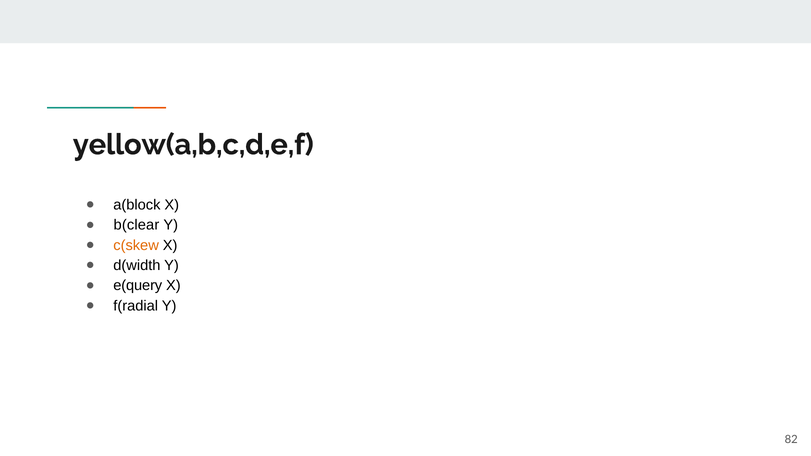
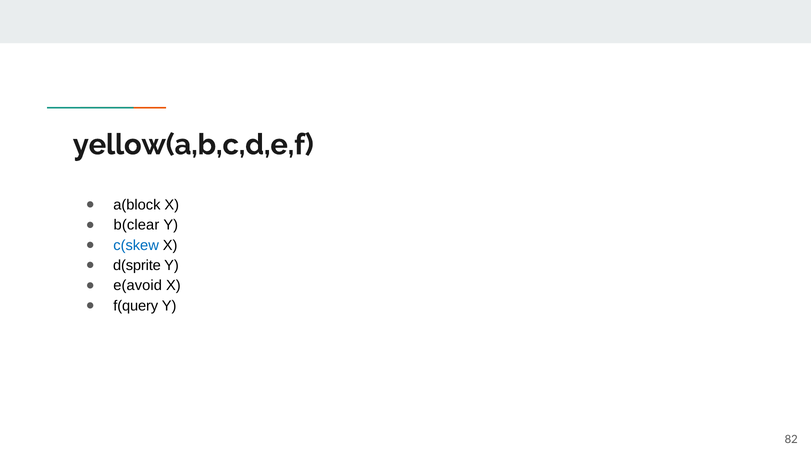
c(skew colour: orange -> blue
d(width: d(width -> d(sprite
e(query: e(query -> e(avoid
f(radial: f(radial -> f(query
